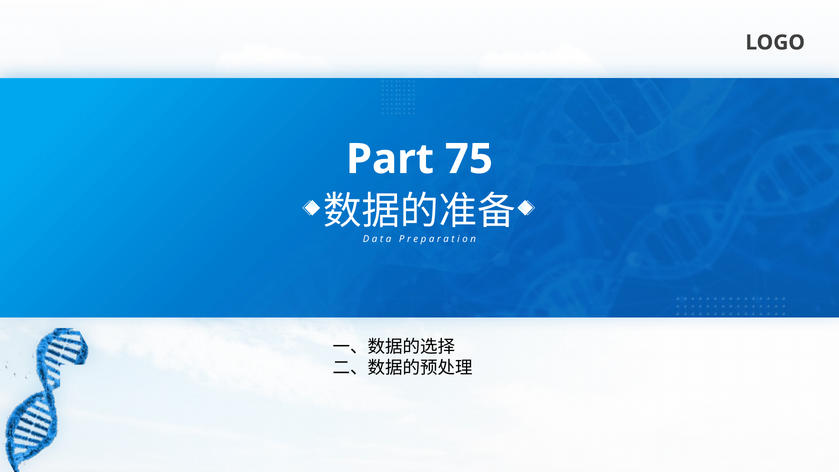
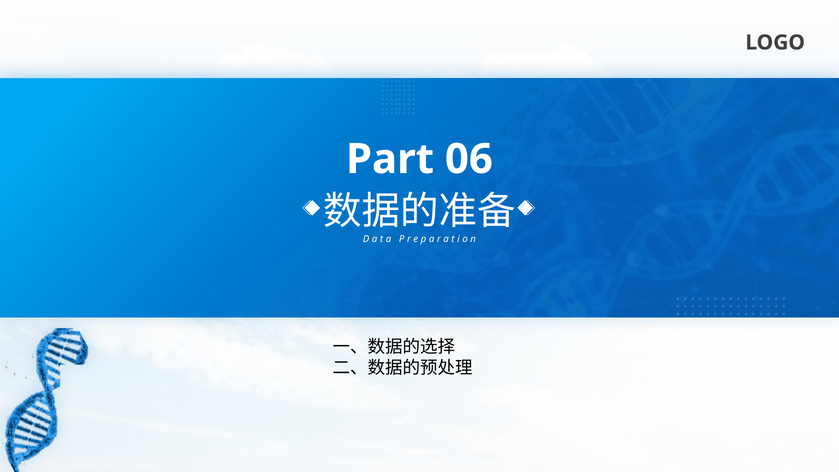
75: 75 -> 06
